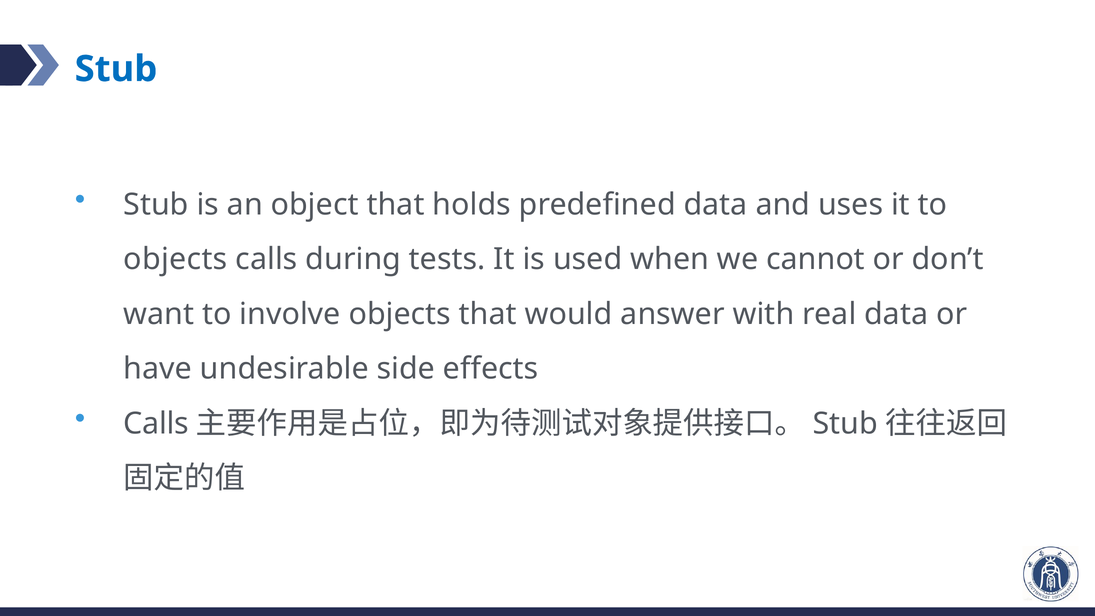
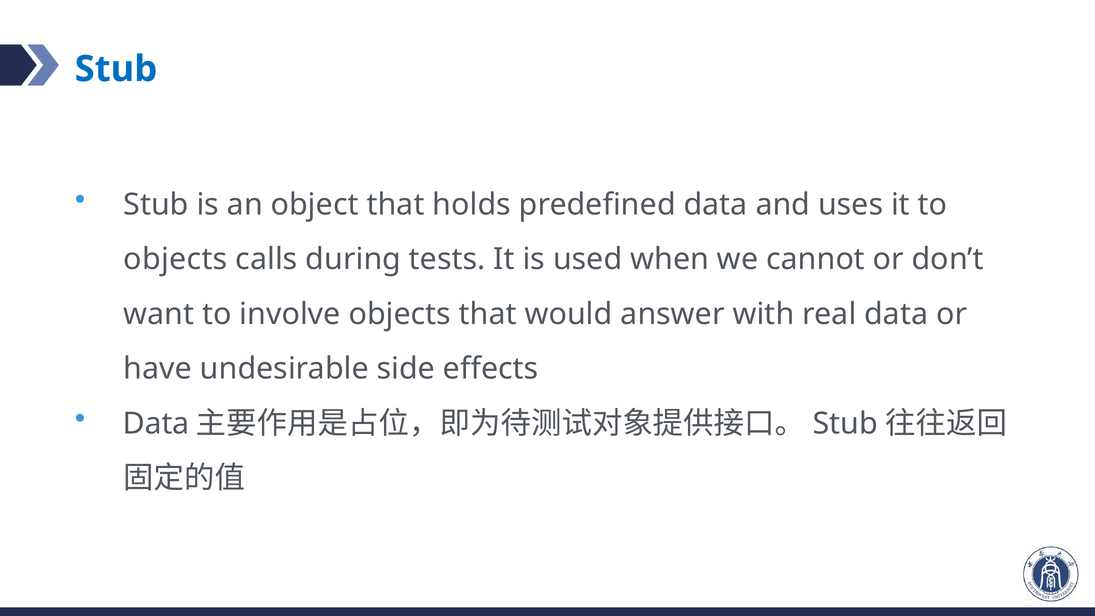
Calls at (156, 424): Calls -> Data
